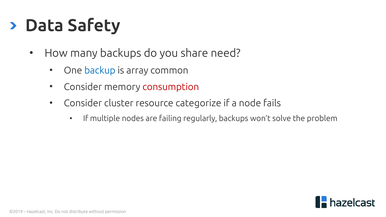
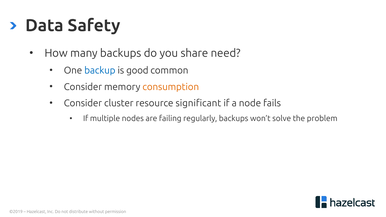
array: array -> good
consumption colour: red -> orange
categorize: categorize -> significant
